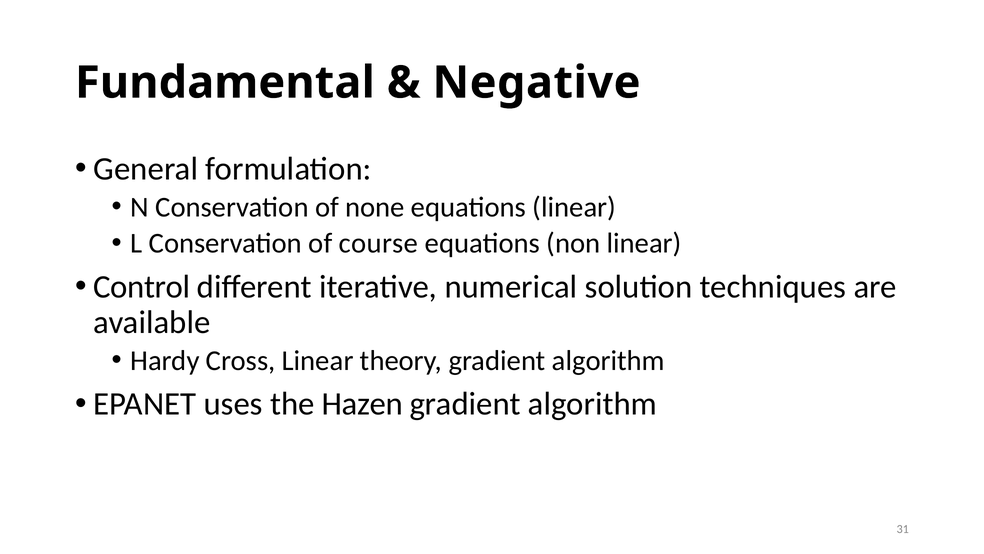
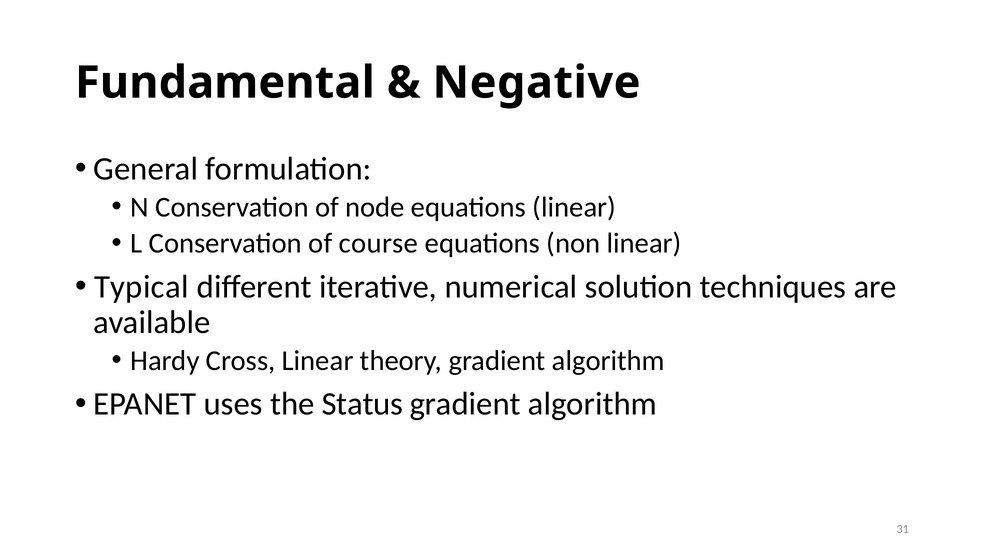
none: none -> node
Control: Control -> Typical
Hazen: Hazen -> Status
